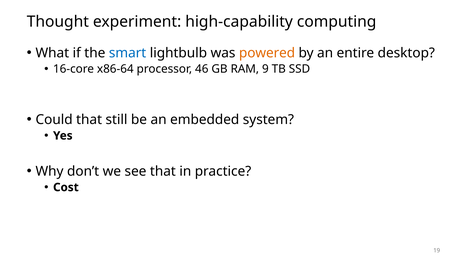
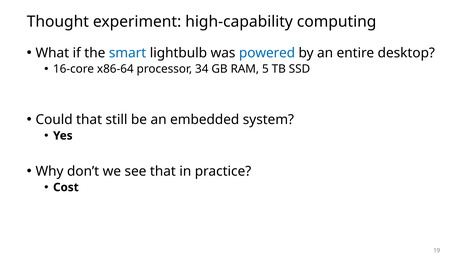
powered colour: orange -> blue
46: 46 -> 34
9: 9 -> 5
